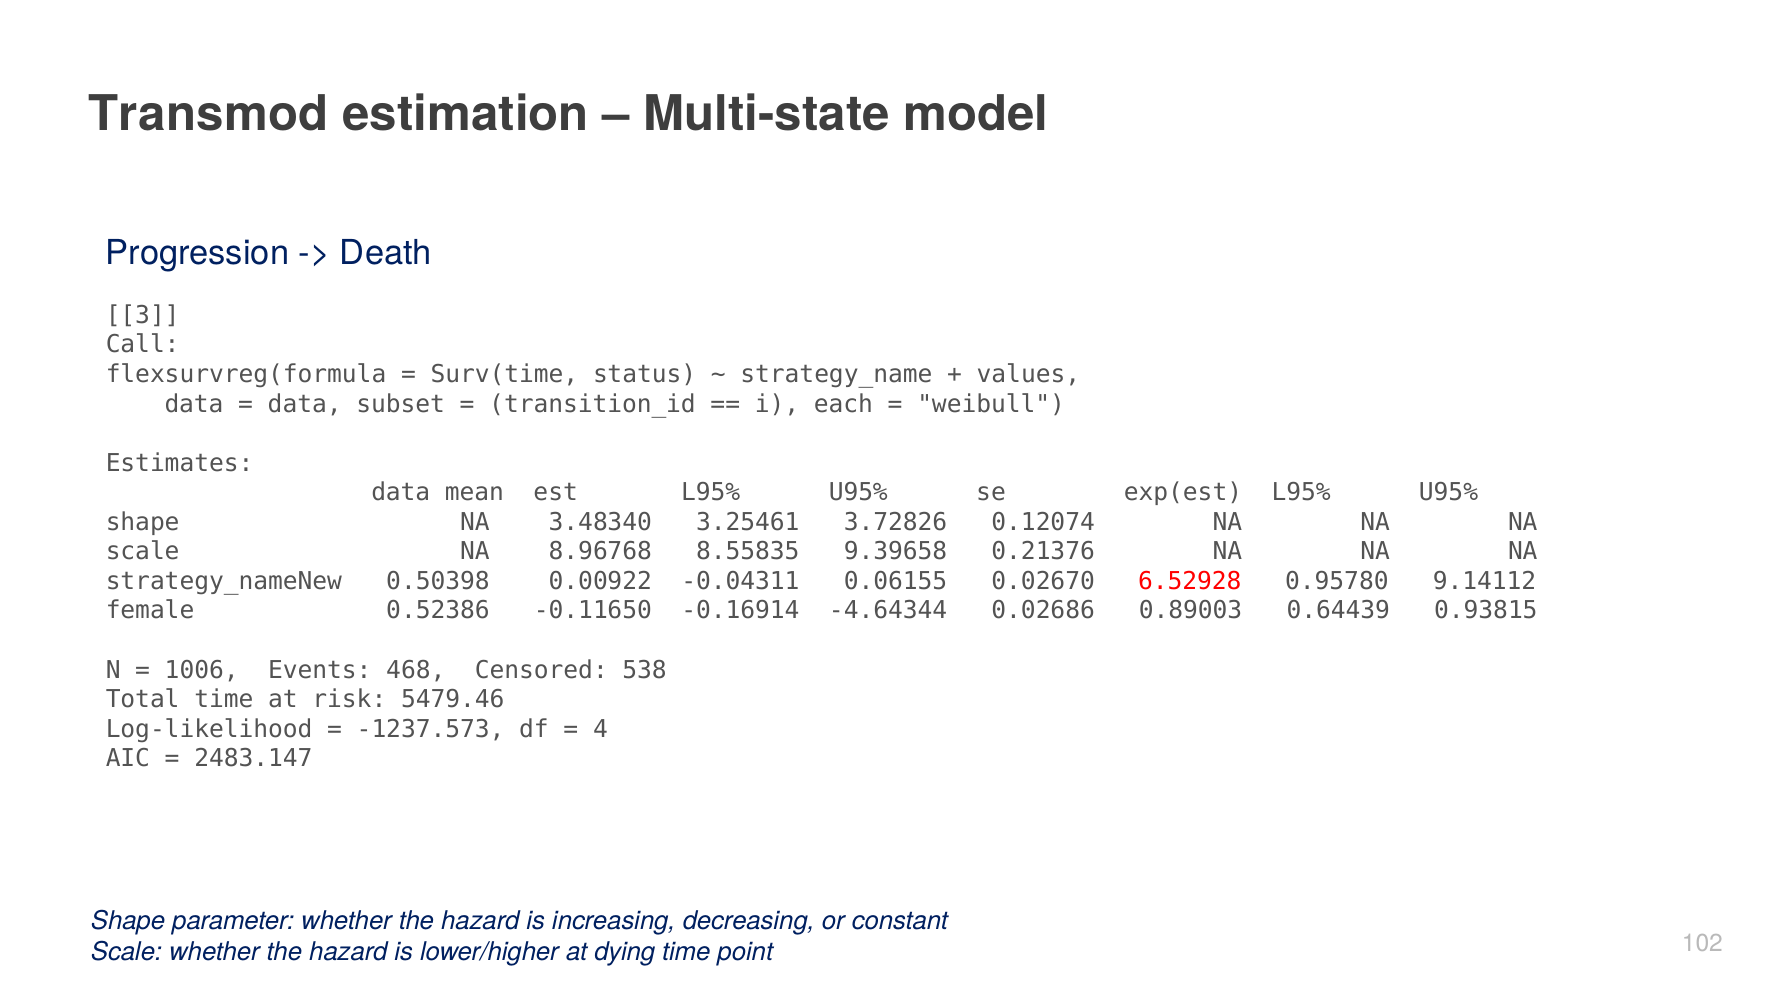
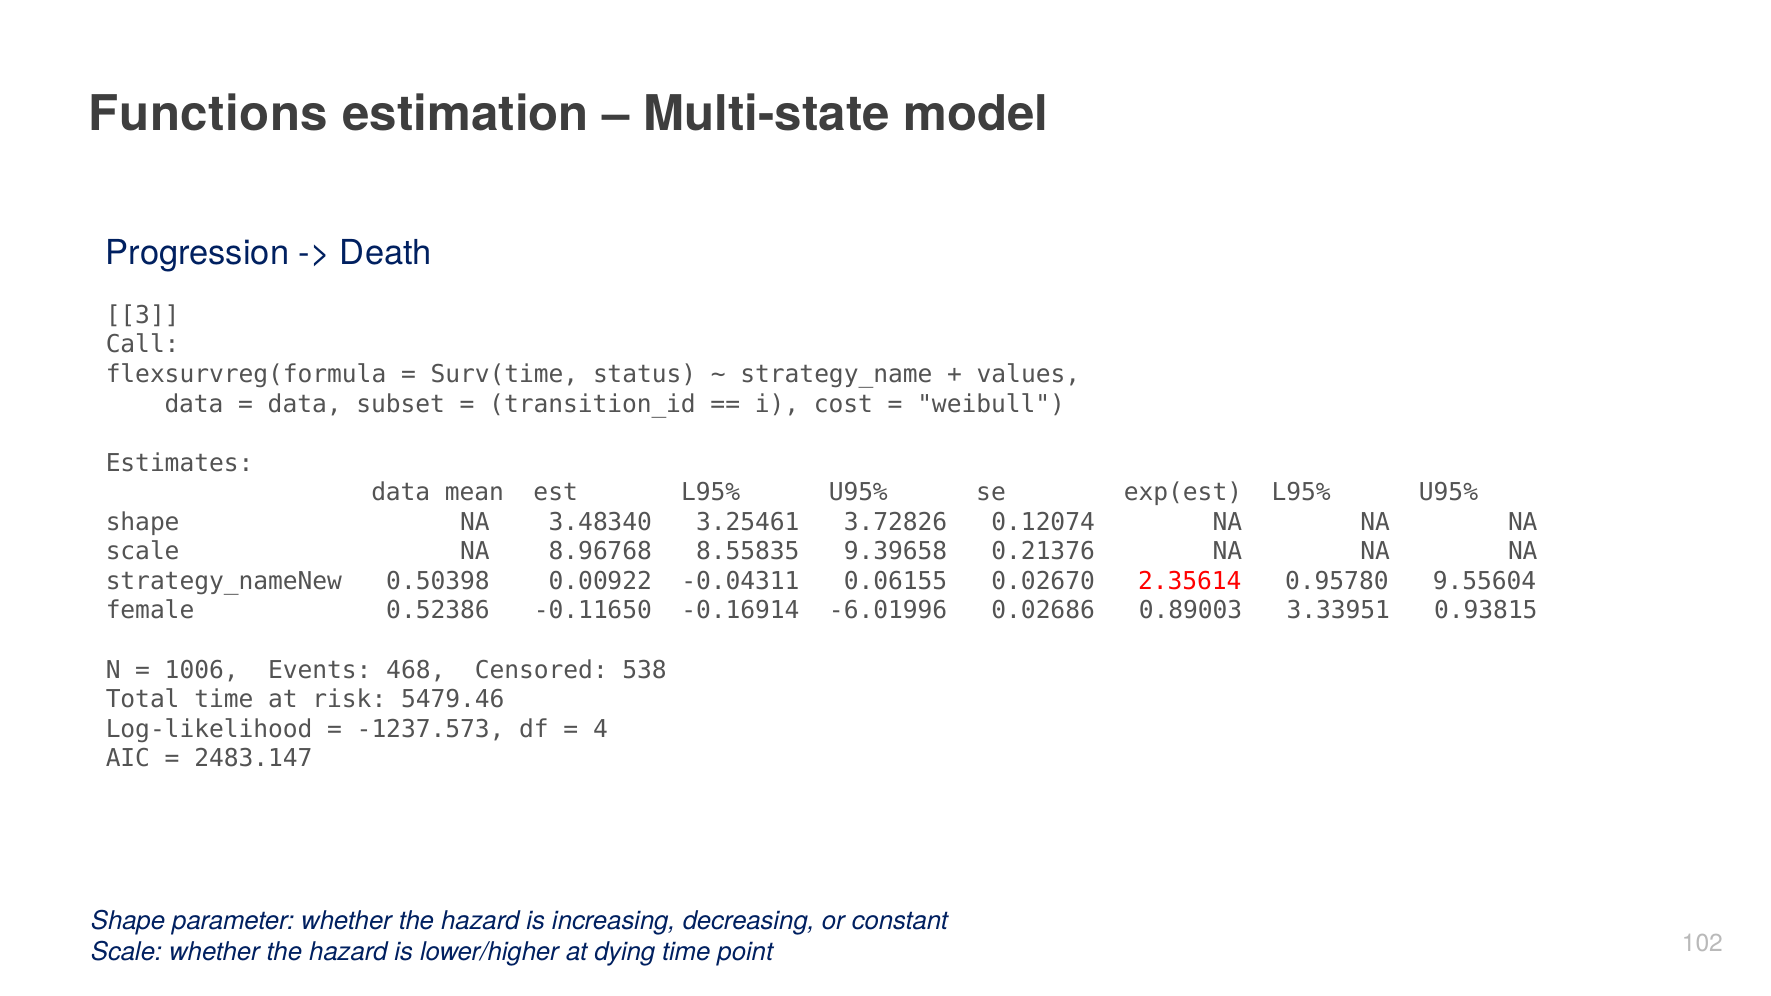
Transmod: Transmod -> Functions
each: each -> cost
6.52928: 6.52928 -> 2.35614
9.14112: 9.14112 -> 9.55604
-4.64344: -4.64344 -> -6.01996
0.64439: 0.64439 -> 3.33951
